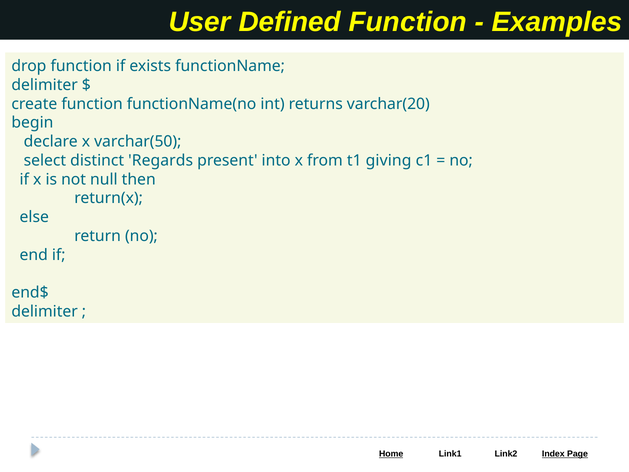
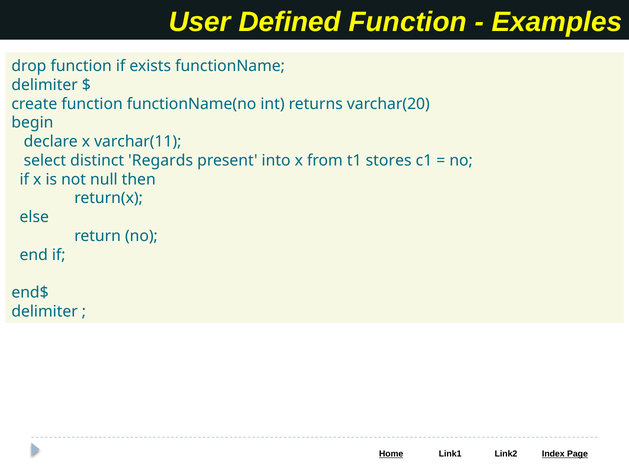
varchar(50: varchar(50 -> varchar(11
giving: giving -> stores
